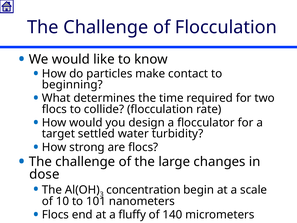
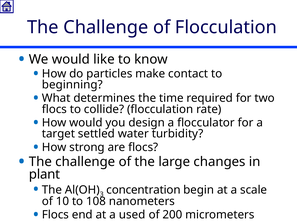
dose: dose -> plant
101: 101 -> 108
fluffy: fluffy -> used
140: 140 -> 200
